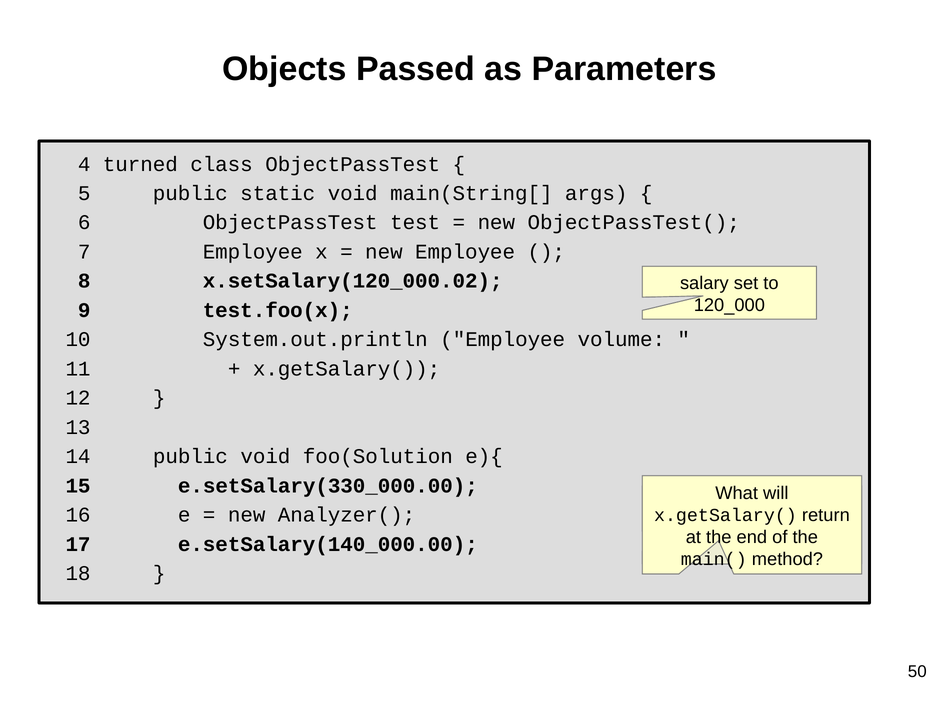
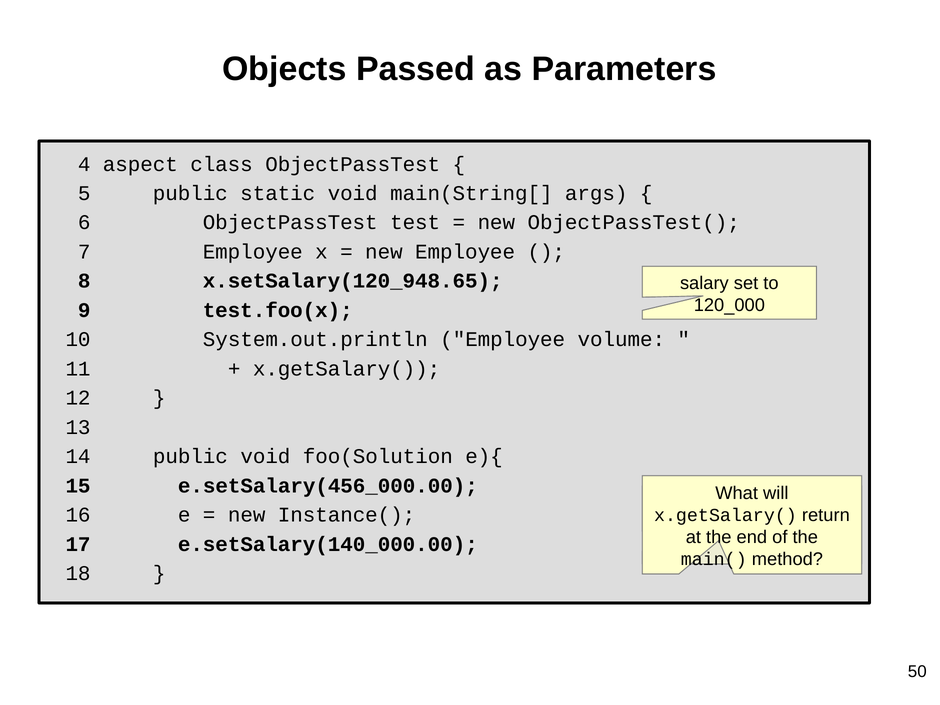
turned: turned -> aspect
x.setSalary(120_000.02: x.setSalary(120_000.02 -> x.setSalary(120_948.65
e.setSalary(330_000.00: e.setSalary(330_000.00 -> e.setSalary(456_000.00
Analyzer(: Analyzer( -> Instance(
